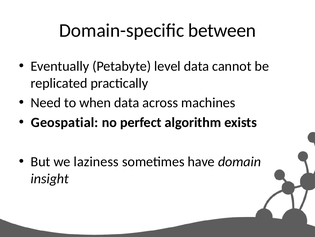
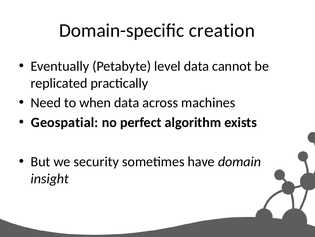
between: between -> creation
laziness: laziness -> security
